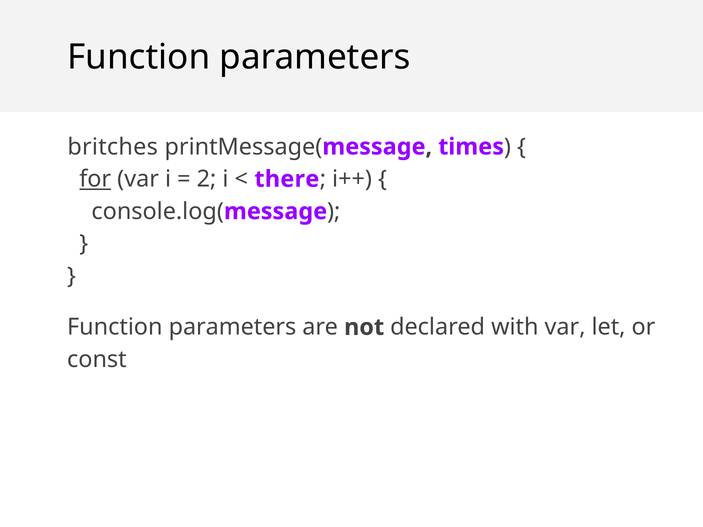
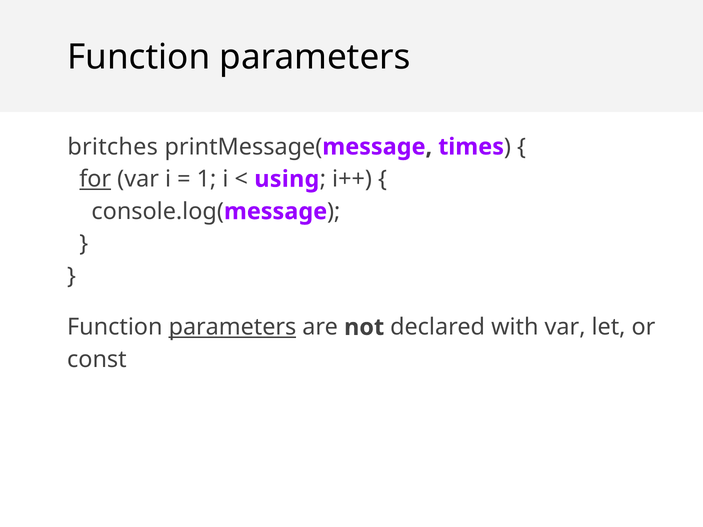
2: 2 -> 1
there: there -> using
parameters at (232, 327) underline: none -> present
